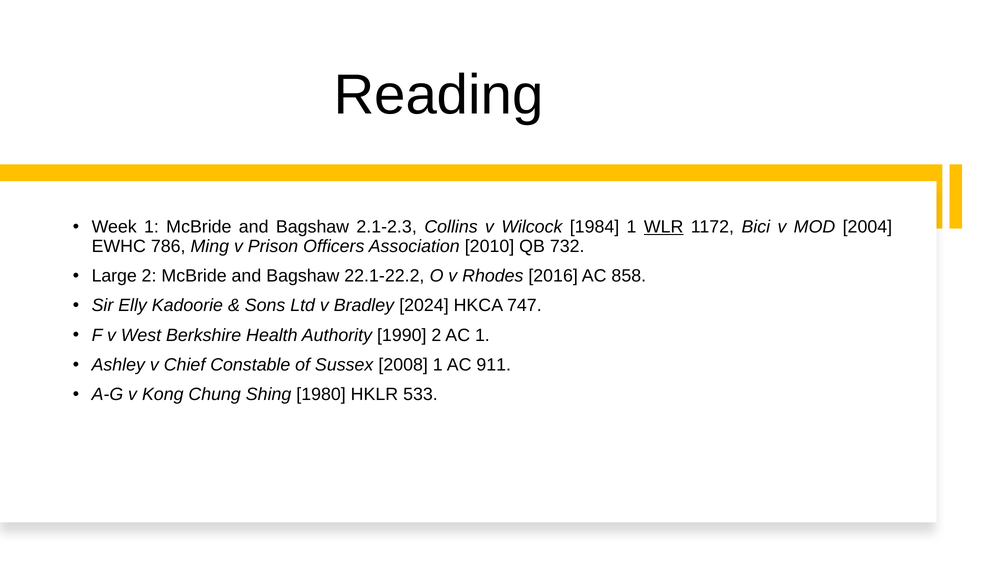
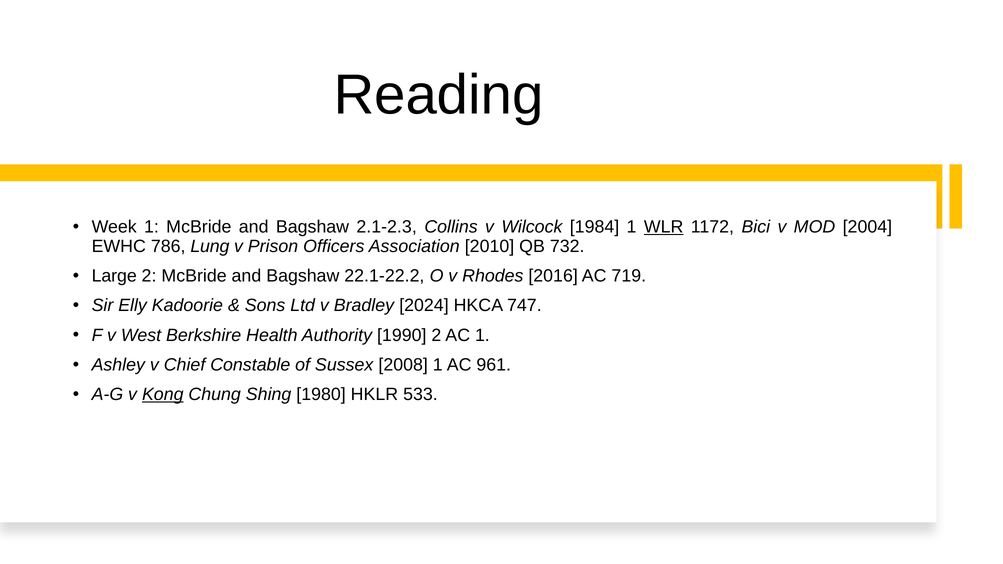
Ming: Ming -> Lung
858: 858 -> 719
911: 911 -> 961
Kong underline: none -> present
